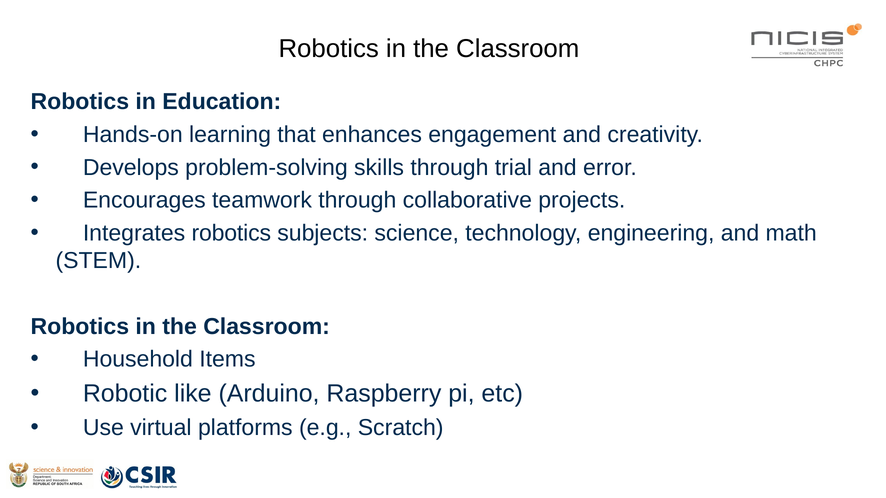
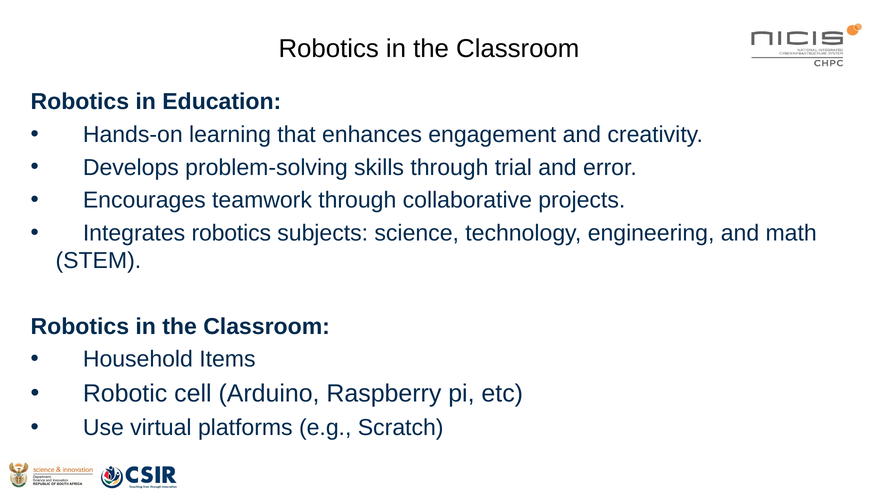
like: like -> cell
